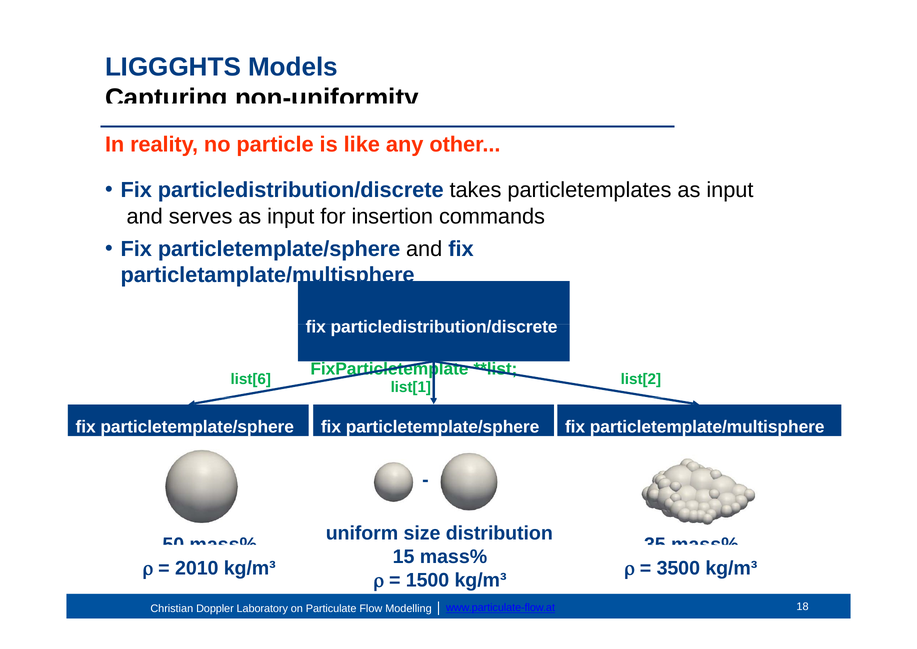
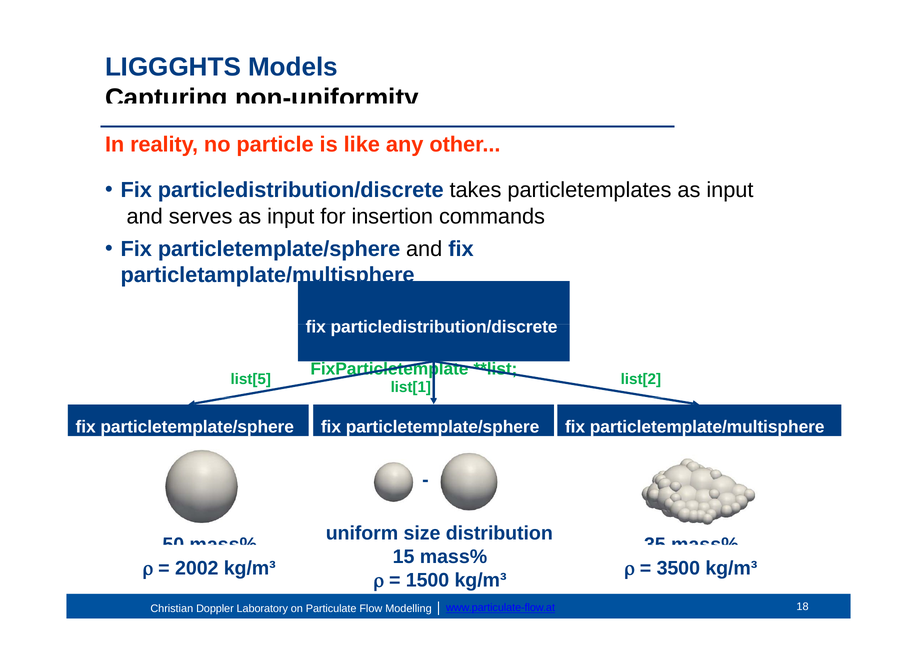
list[6: list[6 -> list[5
2010: 2010 -> 2002
